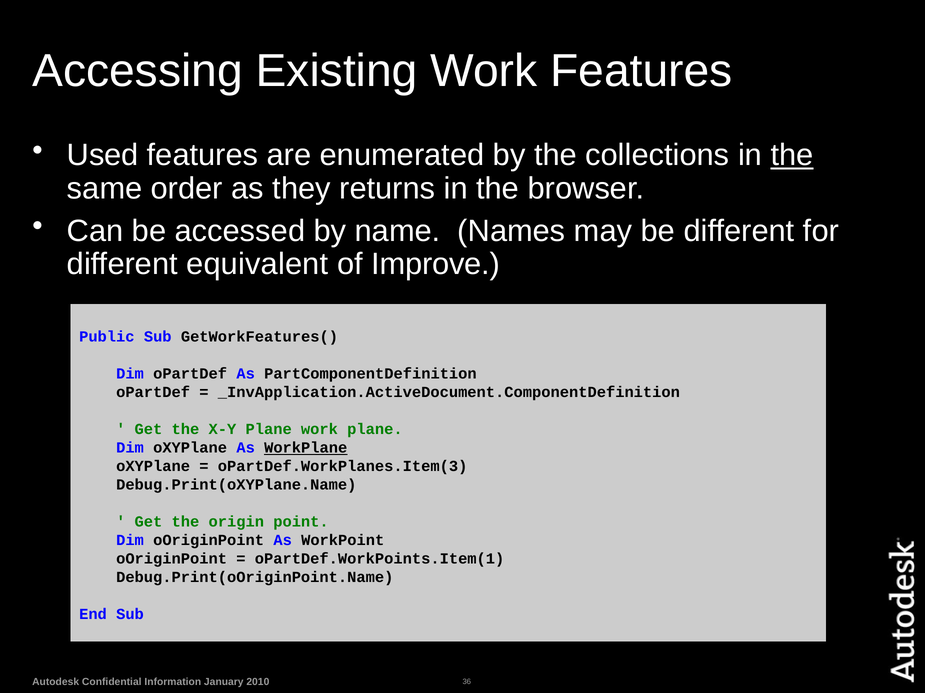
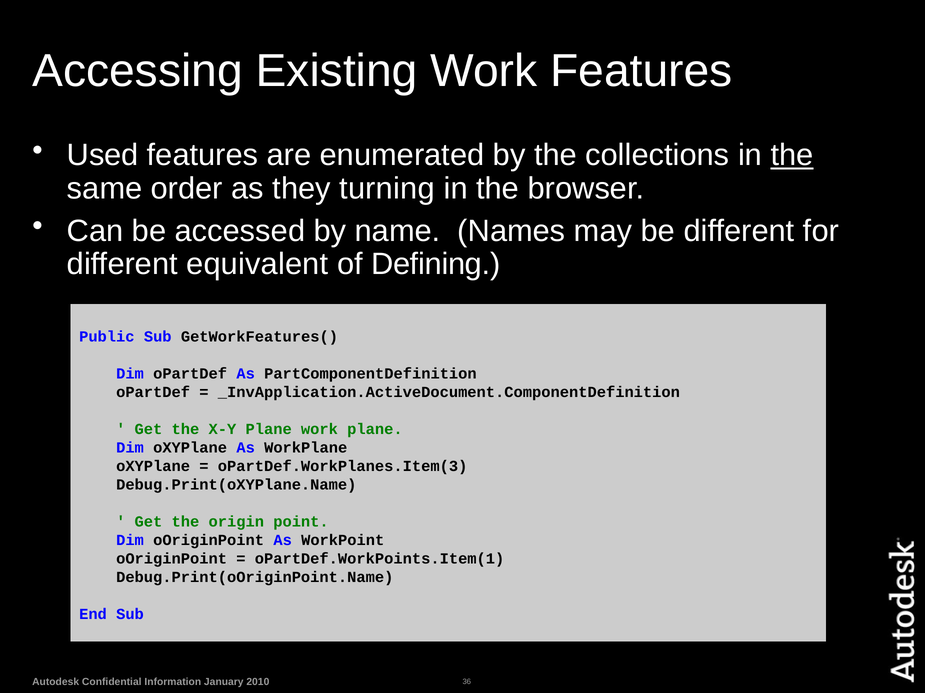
returns: returns -> turning
Improve: Improve -> Defining
WorkPlane underline: present -> none
